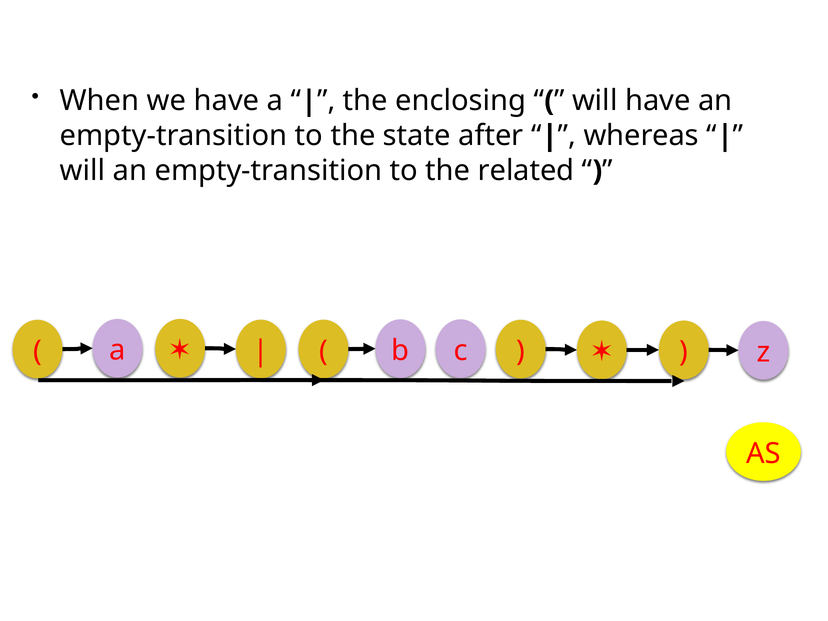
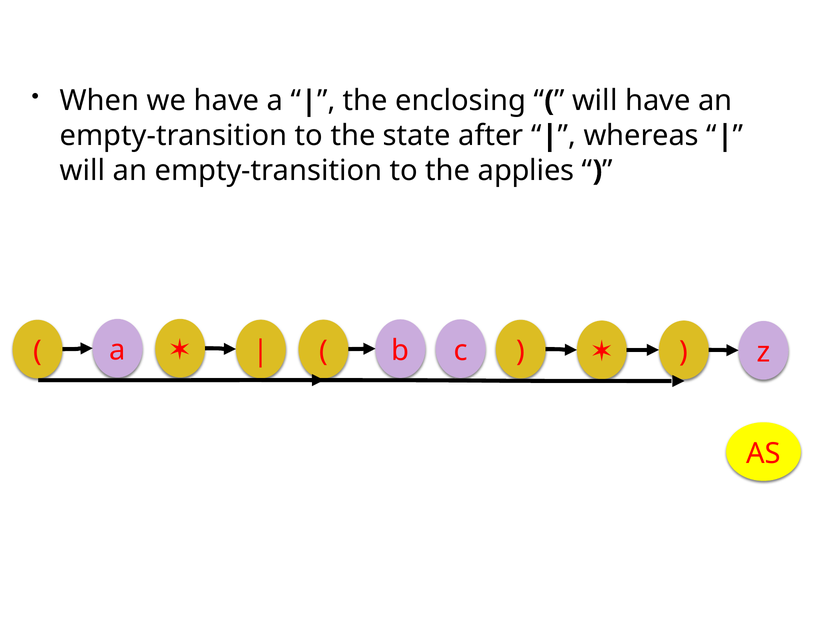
related: related -> applies
